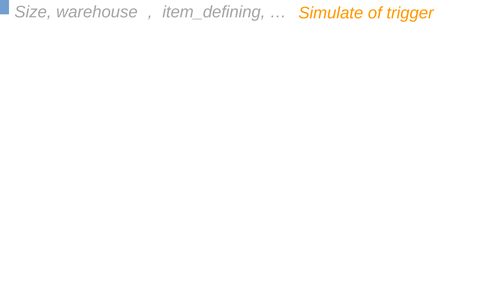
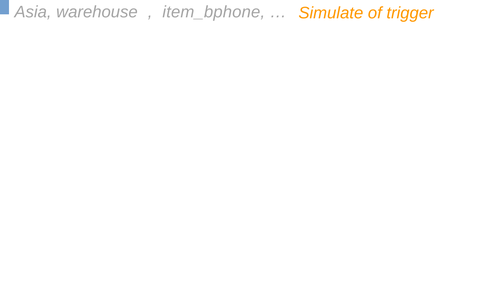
Size: Size -> Asia
item_defining: item_defining -> item_bphone
